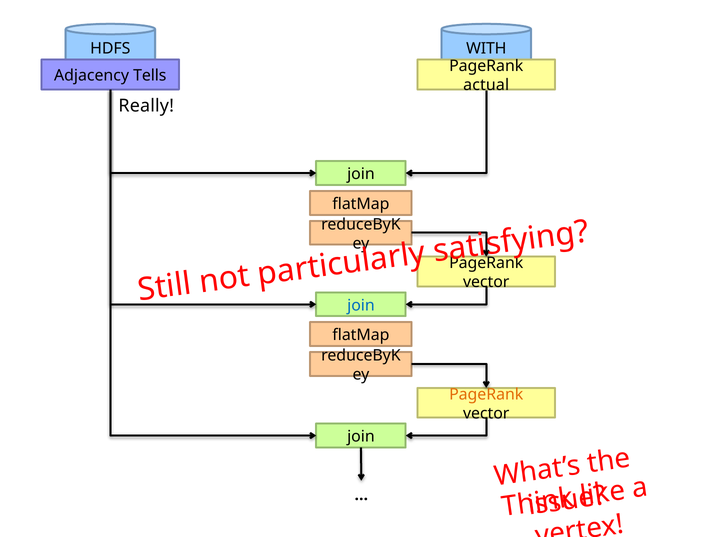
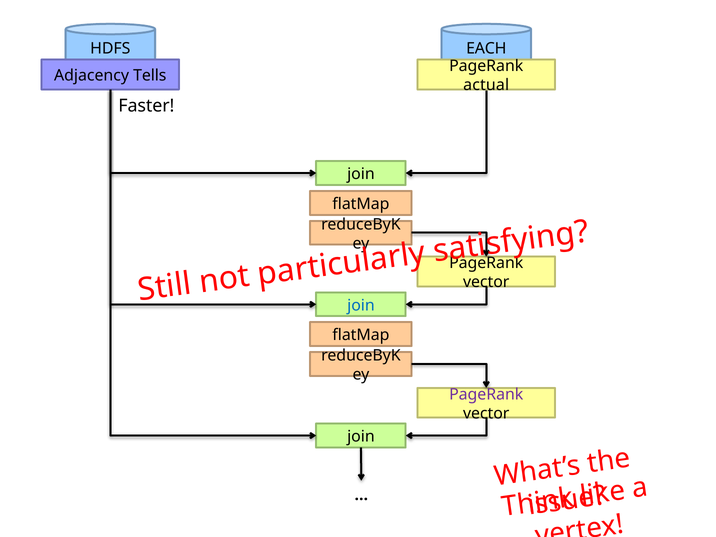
WITH: WITH -> EACH
Really: Really -> Faster
PageRank at (486, 394) colour: orange -> purple
